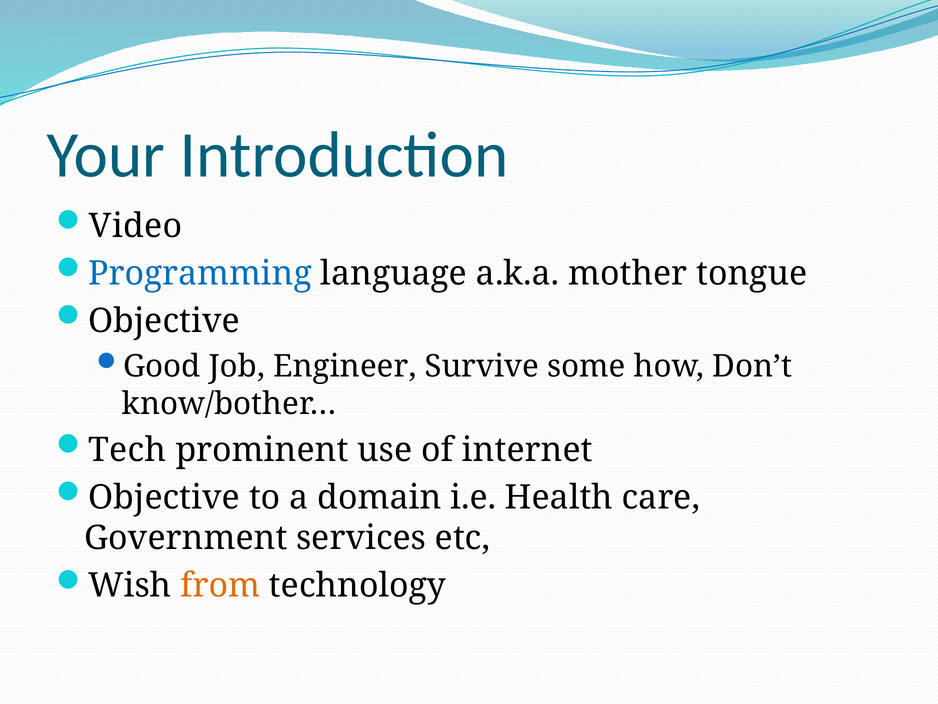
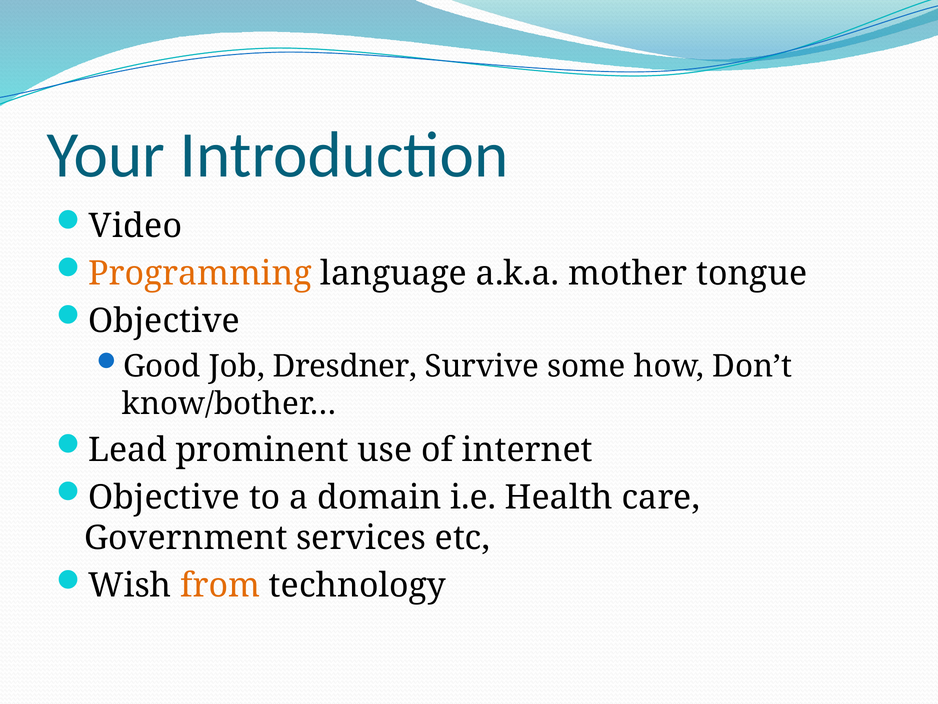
Programming colour: blue -> orange
Engineer: Engineer -> Dresdner
Tech: Tech -> Lead
